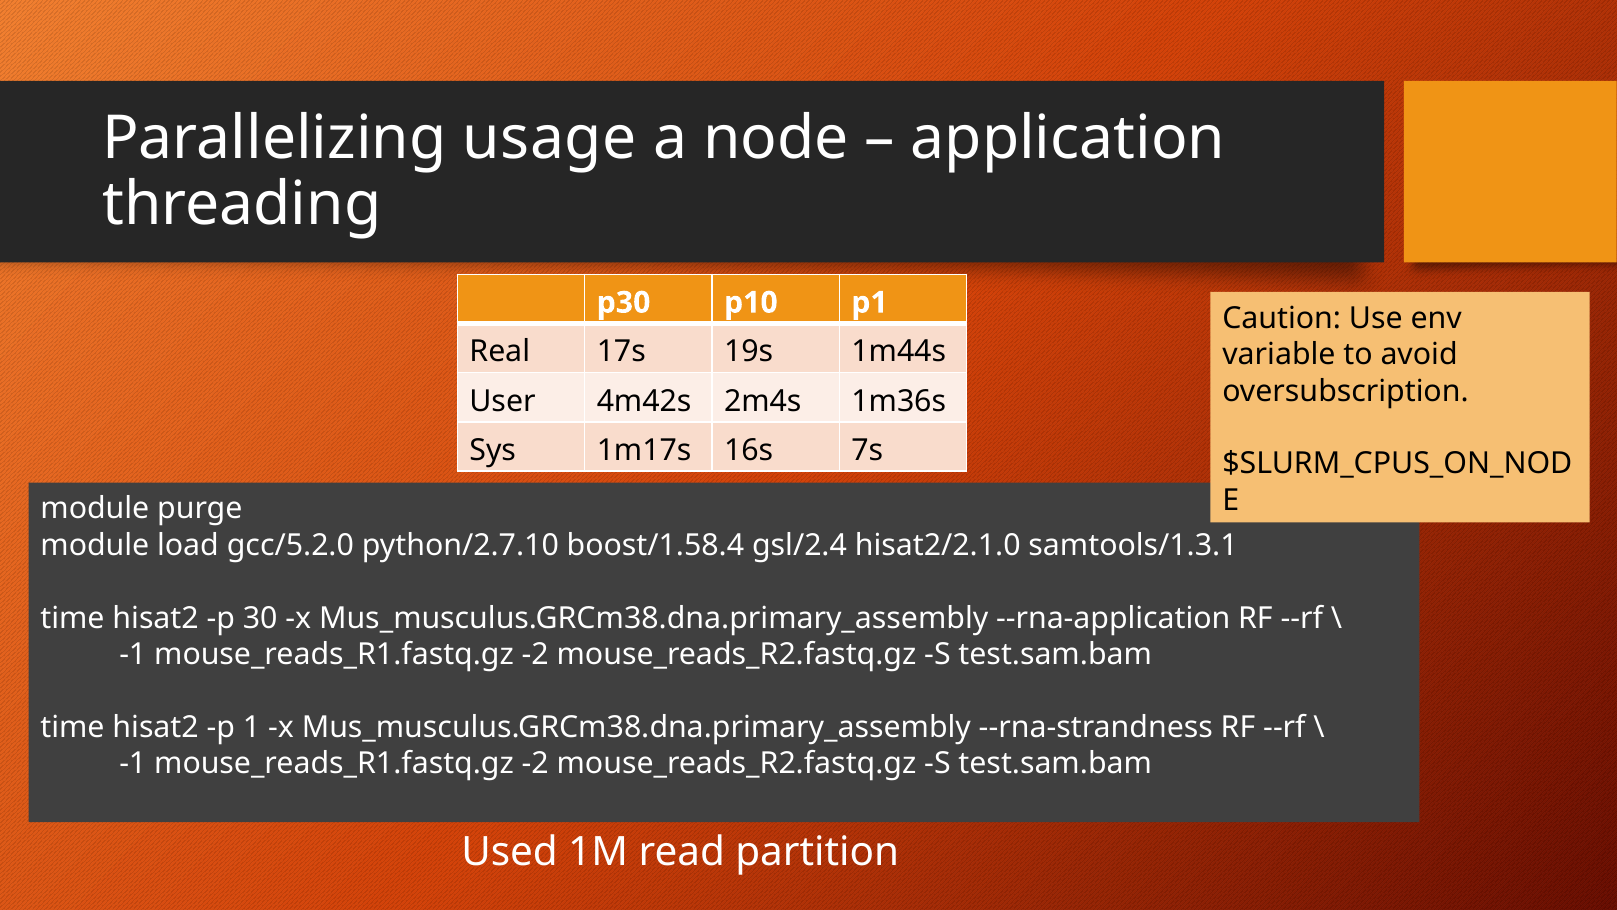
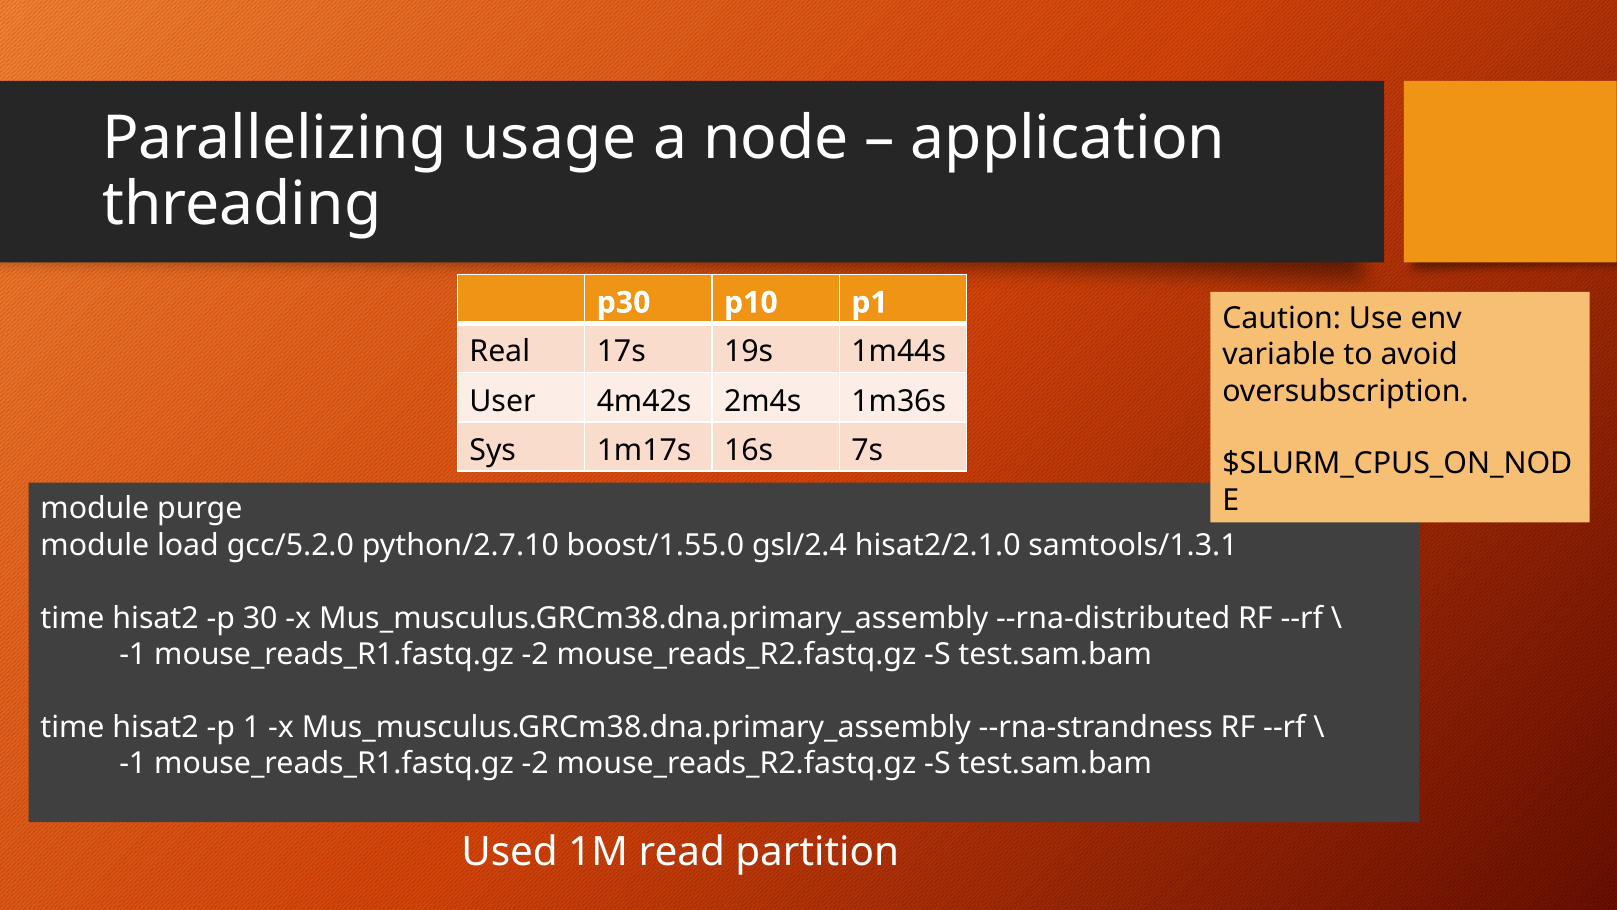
boost/1.58.4: boost/1.58.4 -> boost/1.55.0
--rna-application: --rna-application -> --rna-distributed
